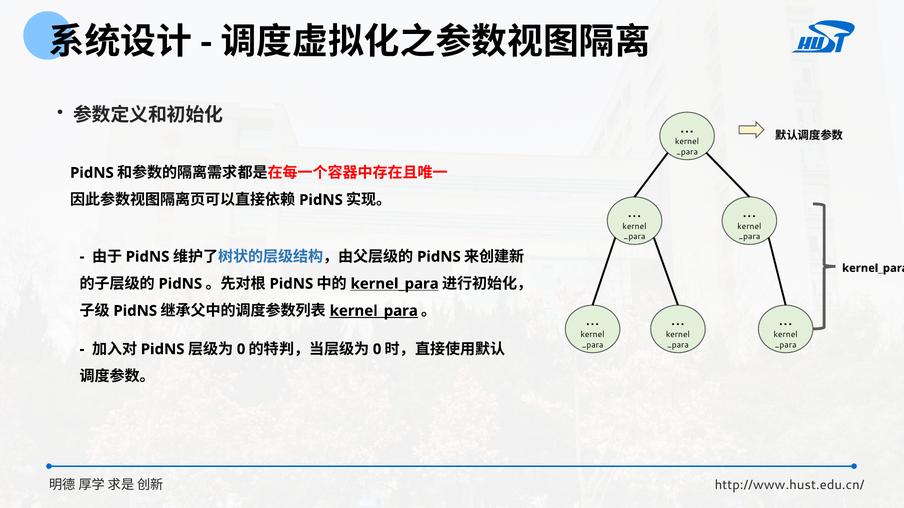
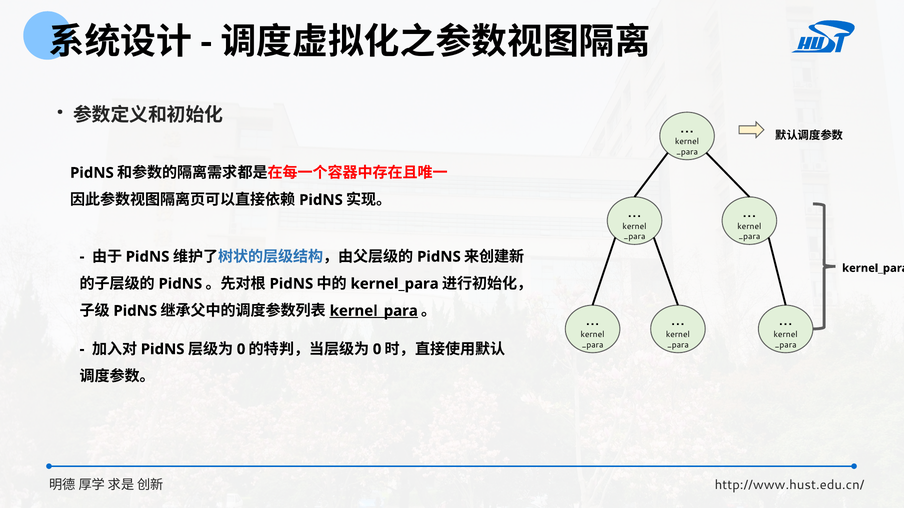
kernel_para at (395, 284) underline: present -> none
